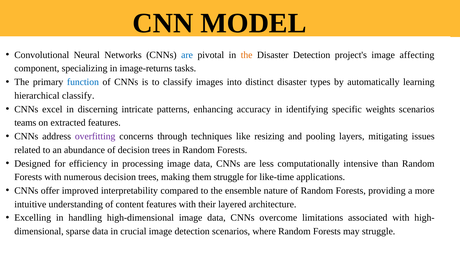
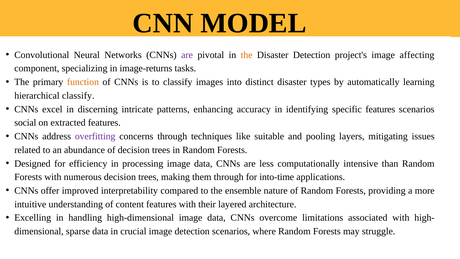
are at (187, 55) colour: blue -> purple
function colour: blue -> orange
specific weights: weights -> features
teams: teams -> social
resizing: resizing -> suitable
them struggle: struggle -> through
like-time: like-time -> into-time
